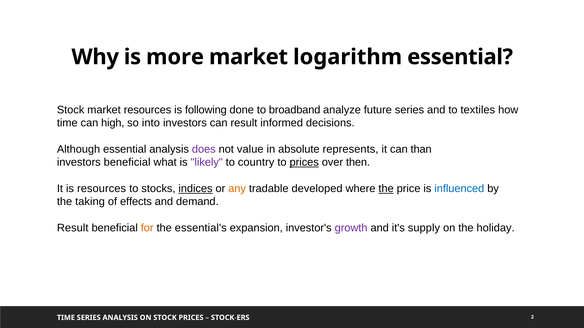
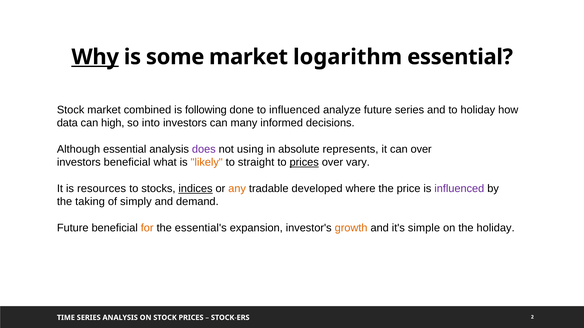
Why underline: none -> present
more: more -> some
market resources: resources -> combined
to broadband: broadband -> influenced
to textiles: textiles -> holiday
time at (67, 123): time -> data
can result: result -> many
value: value -> using
can than: than -> over
likely colour: purple -> orange
country: country -> straight
then: then -> vary
the at (386, 189) underline: present -> none
influenced at (459, 189) colour: blue -> purple
effects: effects -> simply
Result at (73, 228): Result -> Future
growth colour: purple -> orange
supply: supply -> simple
